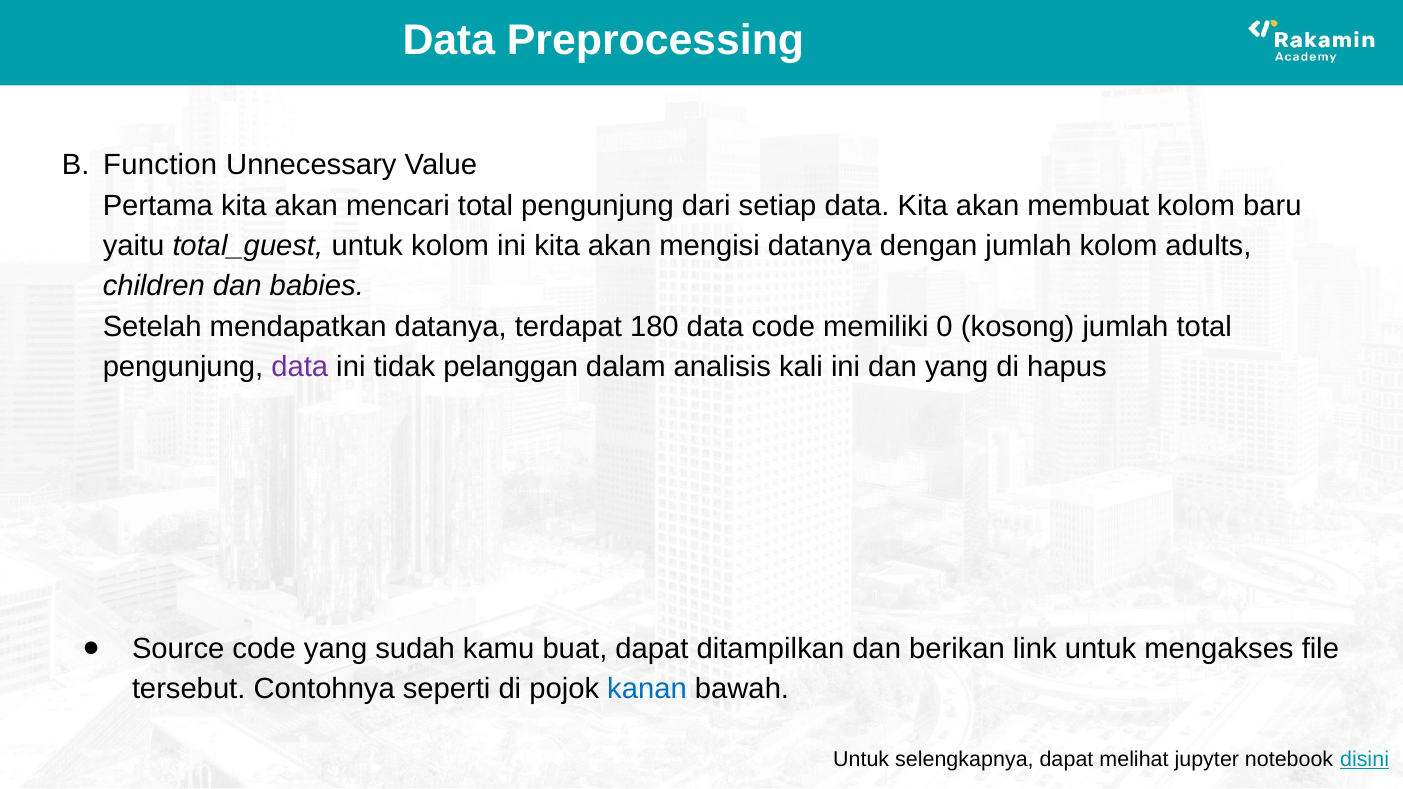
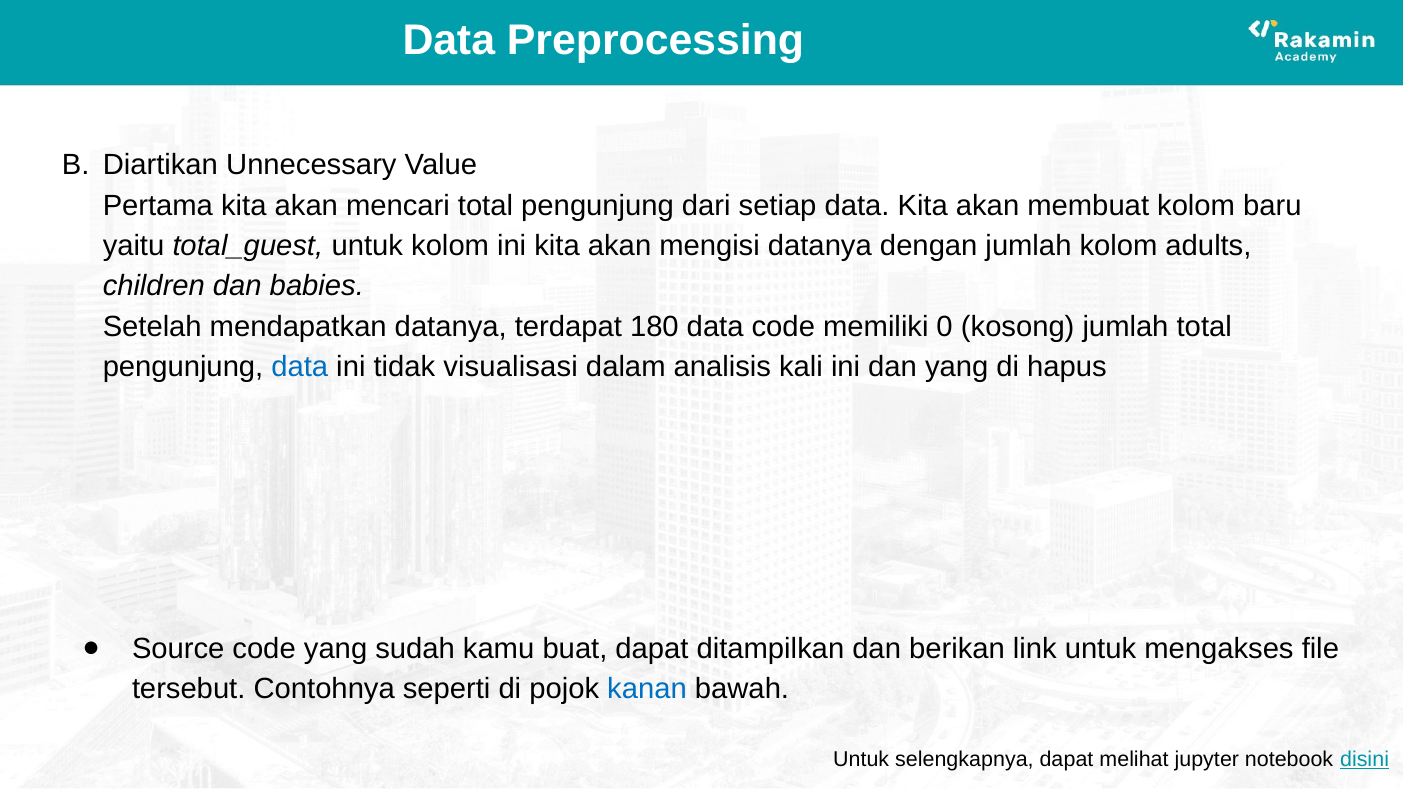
Function: Function -> Diartikan
data at (300, 367) colour: purple -> blue
pelanggan: pelanggan -> visualisasi
